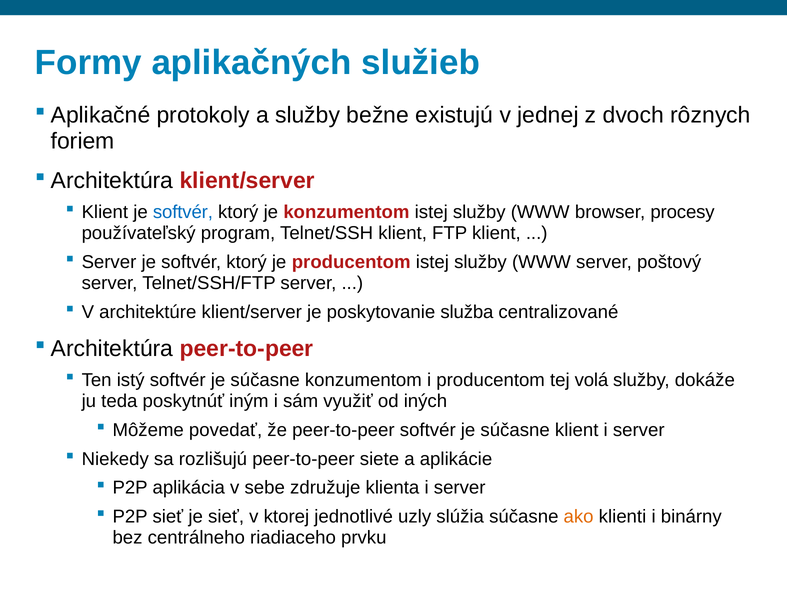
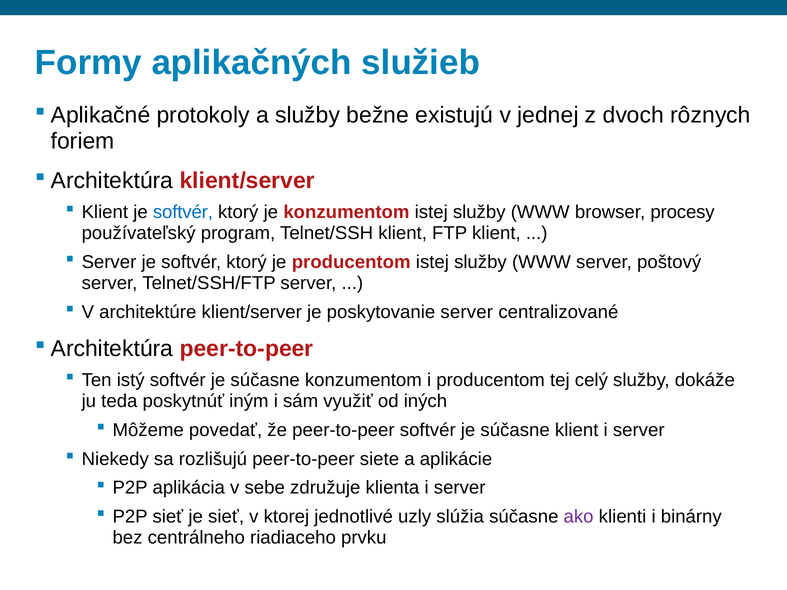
poskytovanie služba: služba -> server
volá: volá -> celý
ako colour: orange -> purple
